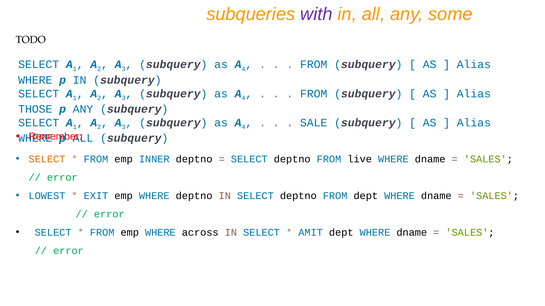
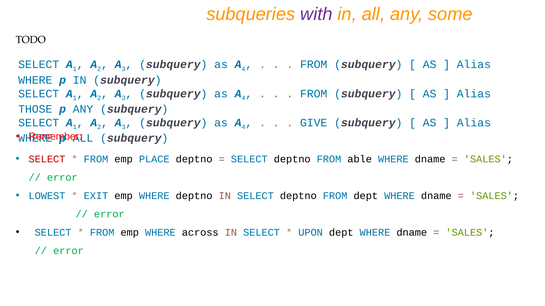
SALE: SALE -> GIVE
SELECT at (47, 159) colour: orange -> red
INNER: INNER -> PLACE
live: live -> able
AMIT: AMIT -> UPON
